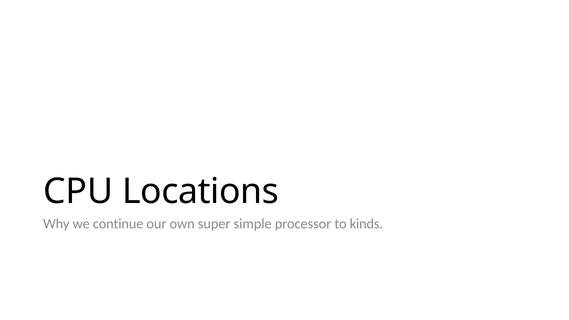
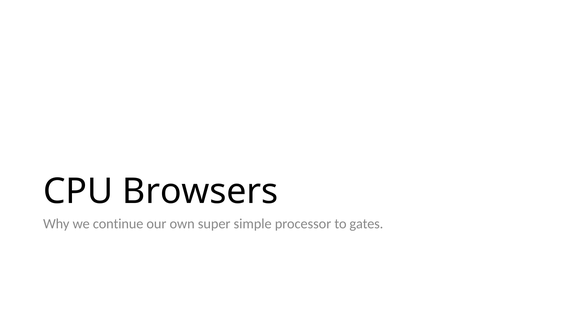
Locations: Locations -> Browsers
kinds: kinds -> gates
